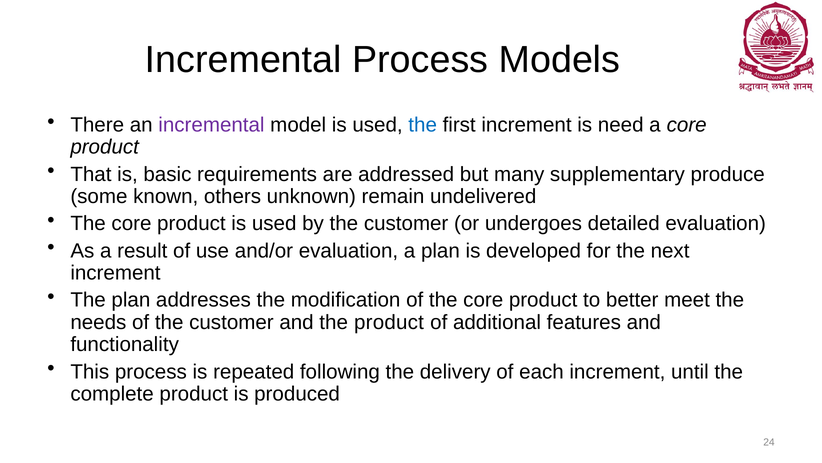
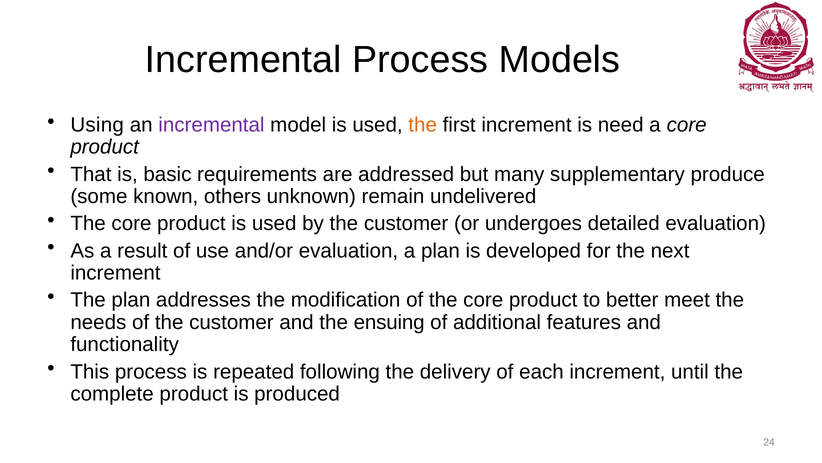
There: There -> Using
the at (423, 125) colour: blue -> orange
the product: product -> ensuing
